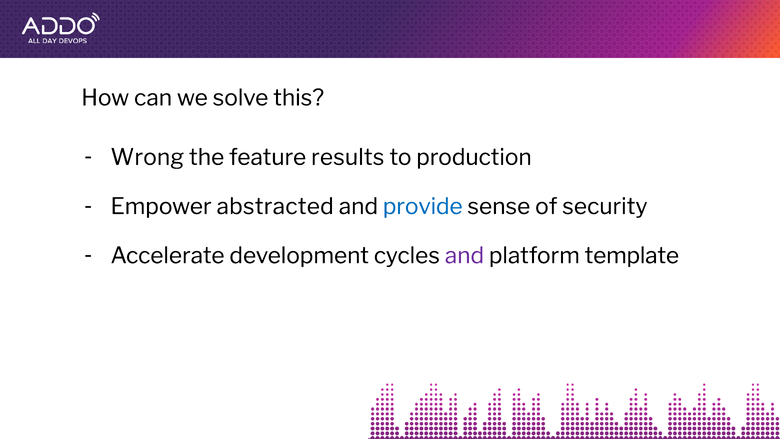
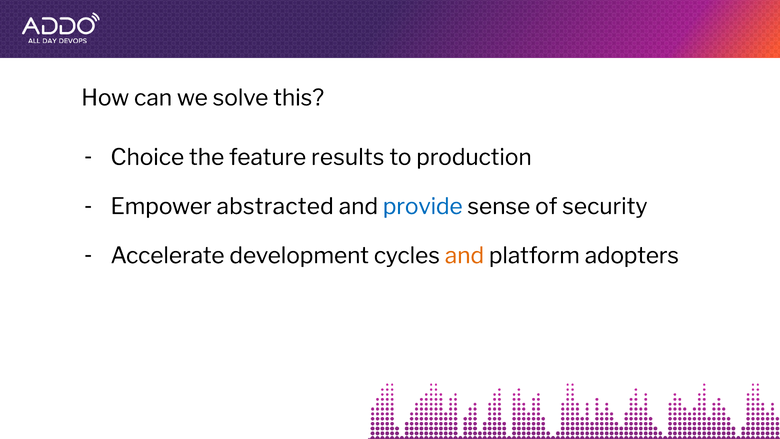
Wrong: Wrong -> Choice
and at (464, 256) colour: purple -> orange
template: template -> adopters
